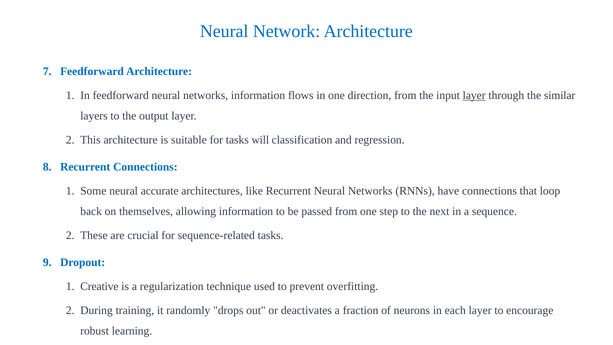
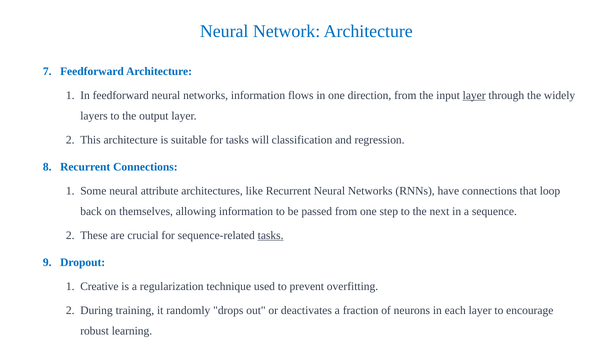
similar: similar -> widely
accurate: accurate -> attribute
tasks at (271, 235) underline: none -> present
